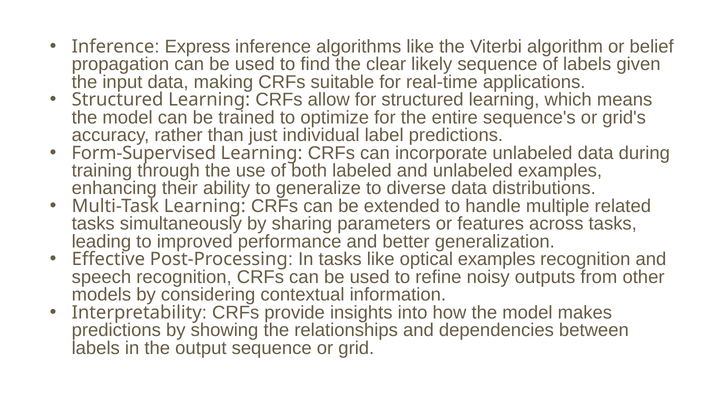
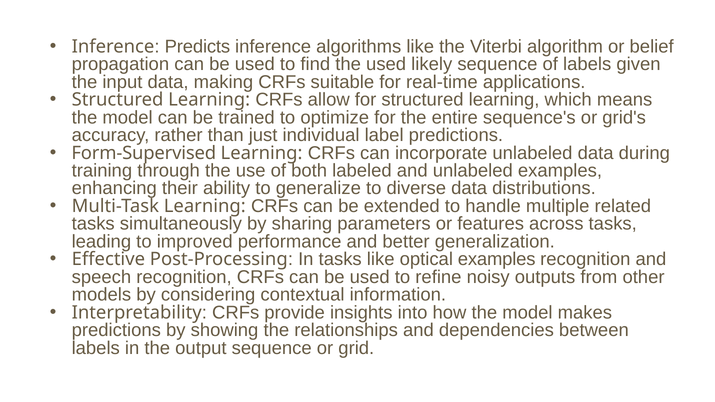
Express: Express -> Predicts
the clear: clear -> used
